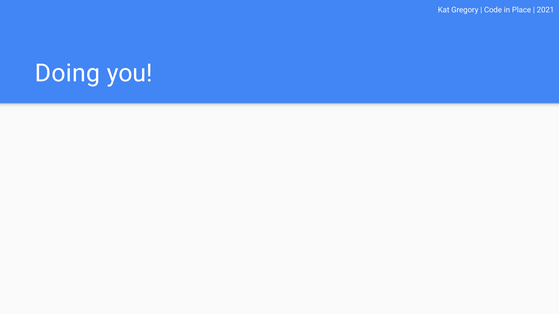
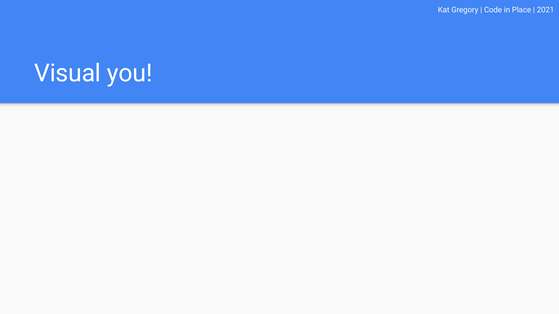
Doing: Doing -> Visual
